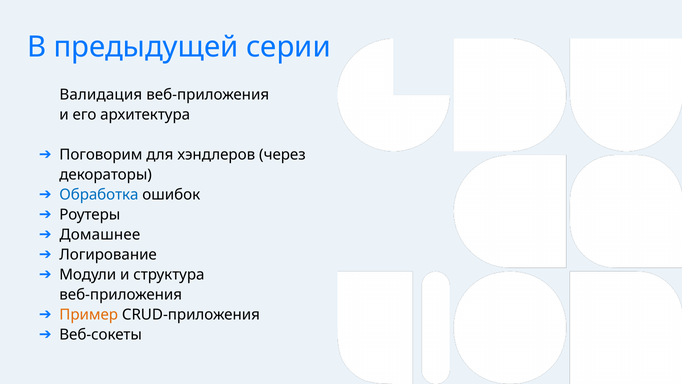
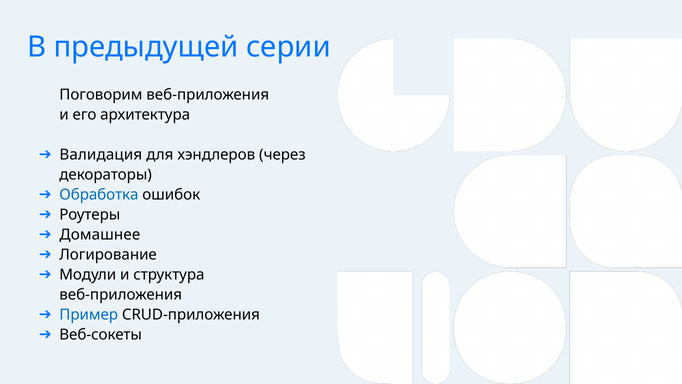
Валидация: Валидация -> Поговорим
Поговорим: Поговорим -> Валидация
Пример colour: orange -> blue
